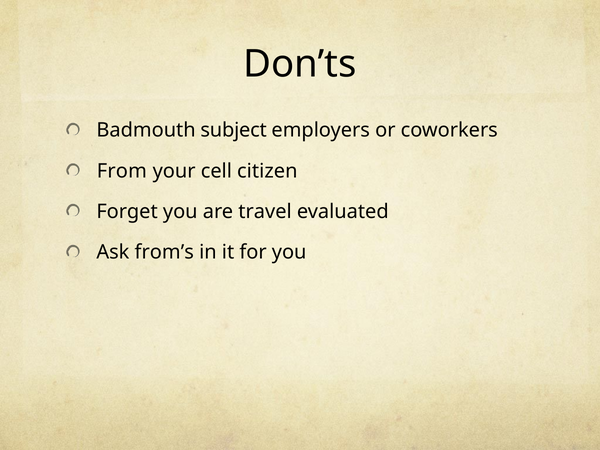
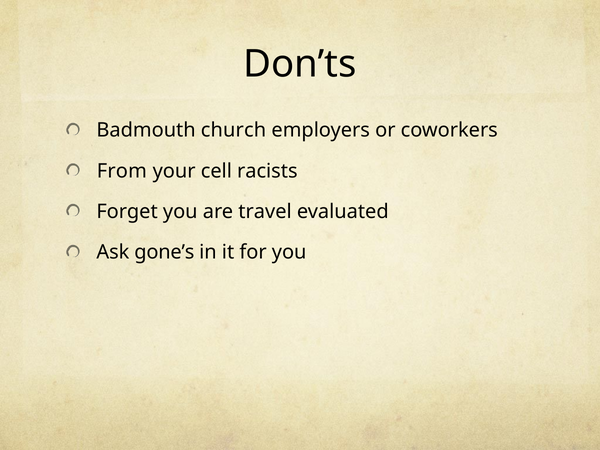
subject: subject -> church
citizen: citizen -> racists
from’s: from’s -> gone’s
